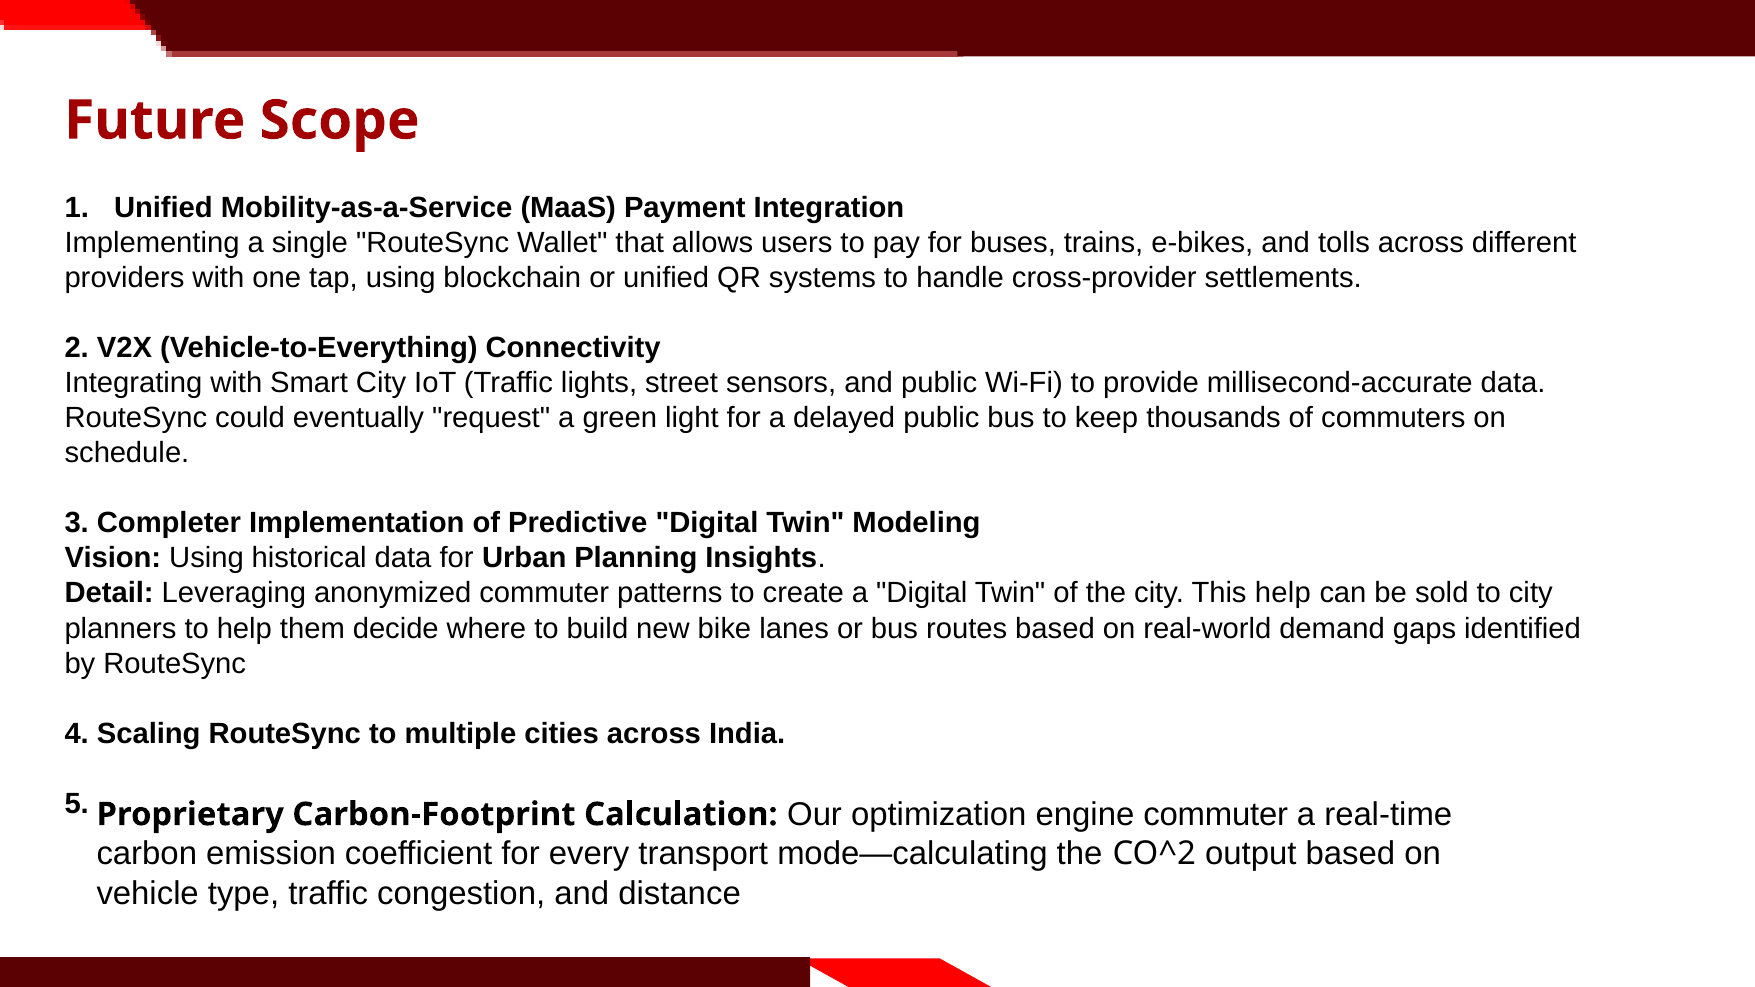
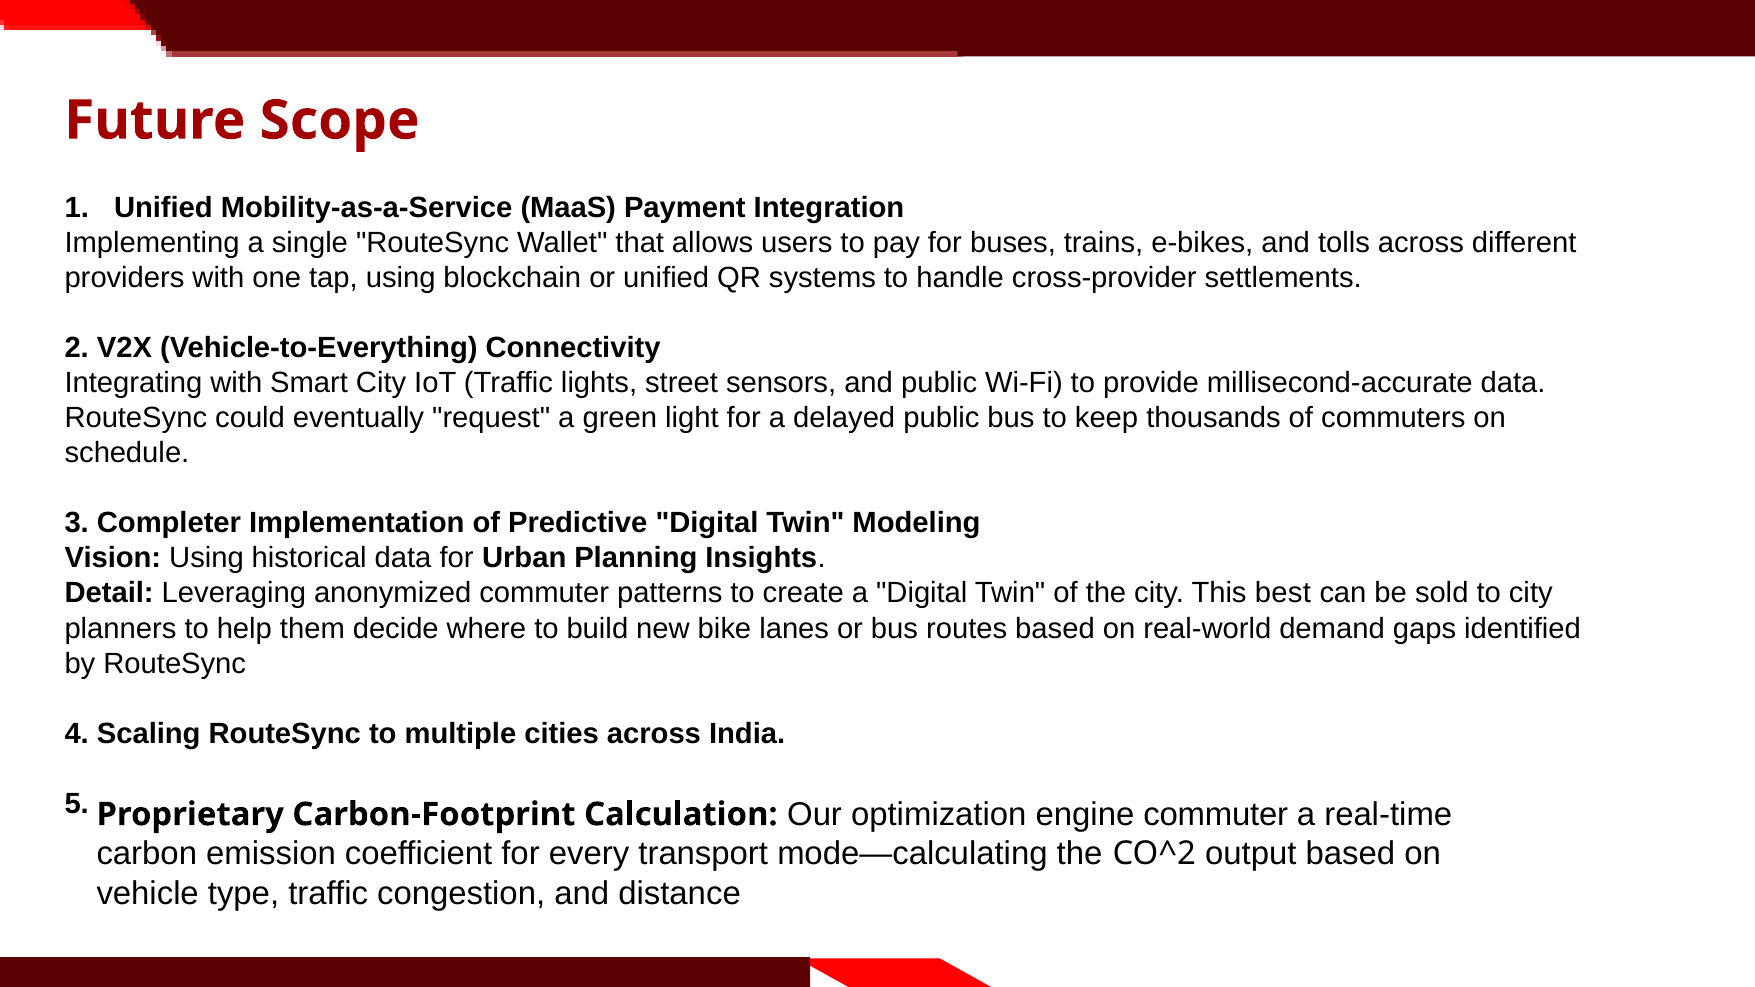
This help: help -> best
